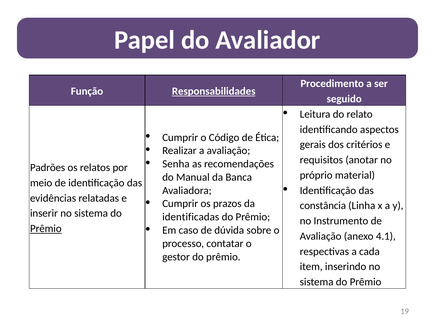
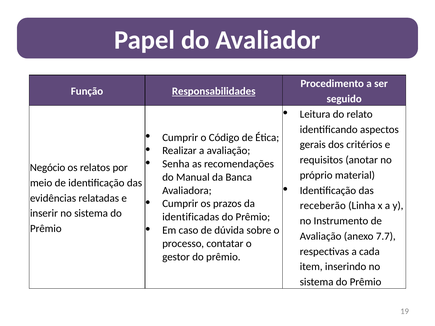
Padrões: Padrões -> Negócio
constância: constância -> receberão
Prêmio at (46, 229) underline: present -> none
4.1: 4.1 -> 7.7
